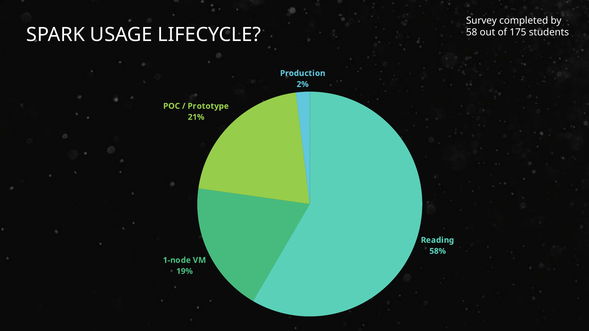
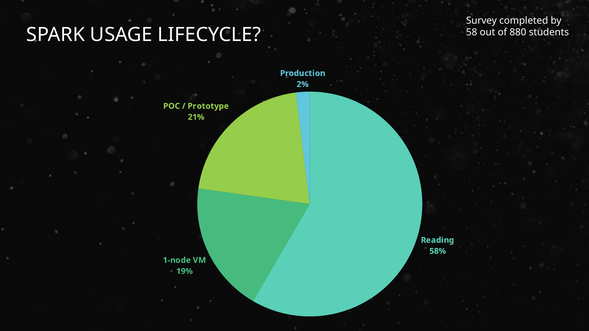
175: 175 -> 880
